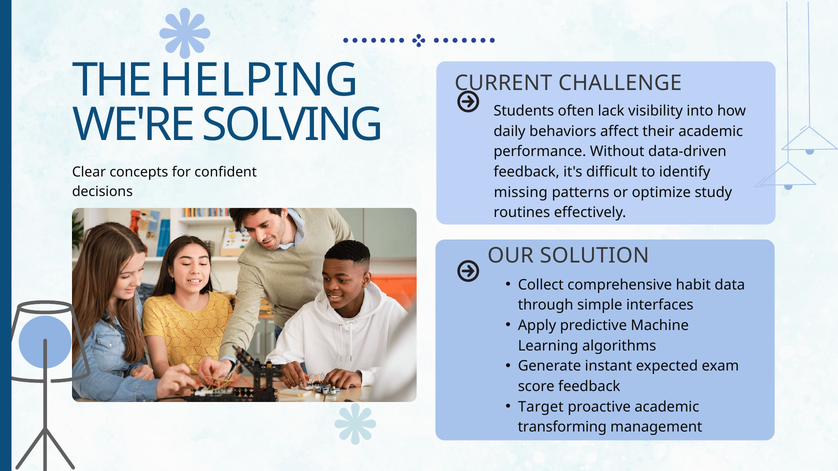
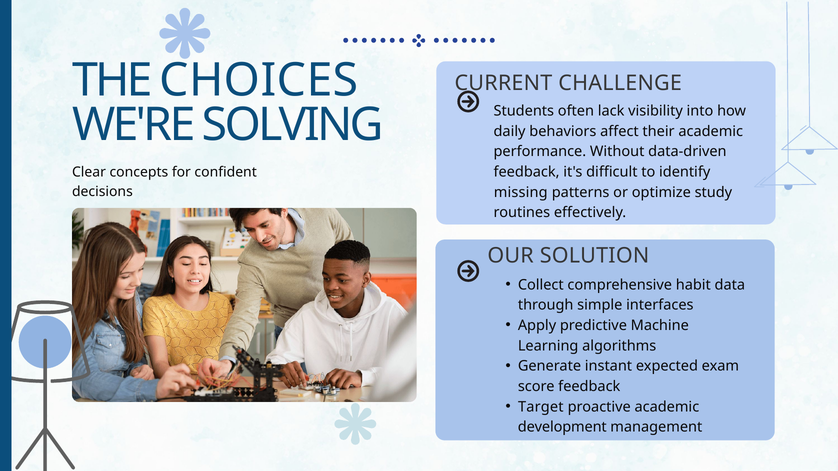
HELPING: HELPING -> CHOICES
transforming: transforming -> development
